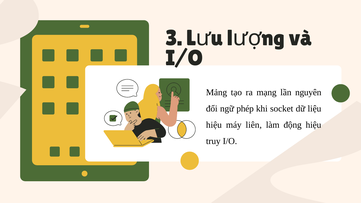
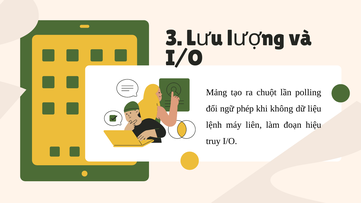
mạng: mạng -> chuột
nguyên: nguyên -> polling
socket: socket -> không
hiệu at (214, 125): hiệu -> lệnh
động: động -> đoạn
